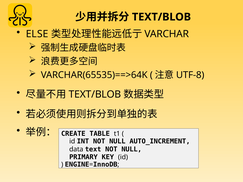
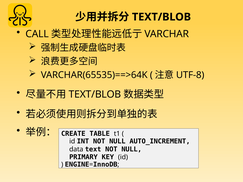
ELSE: ELSE -> CALL
